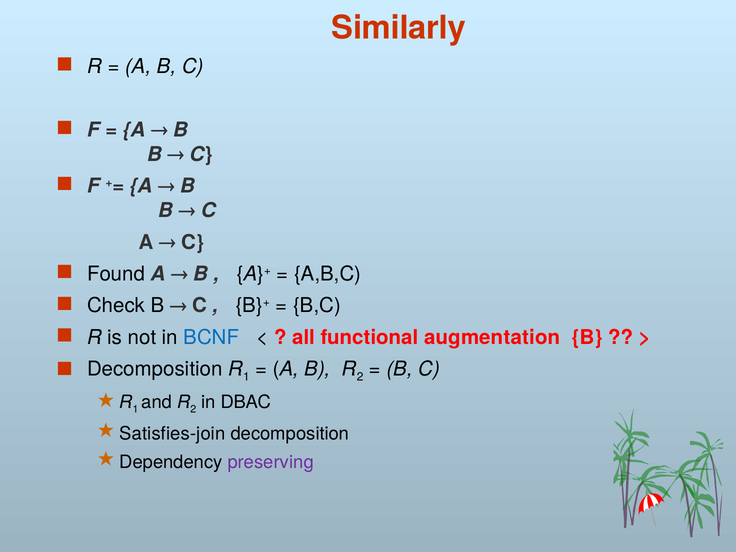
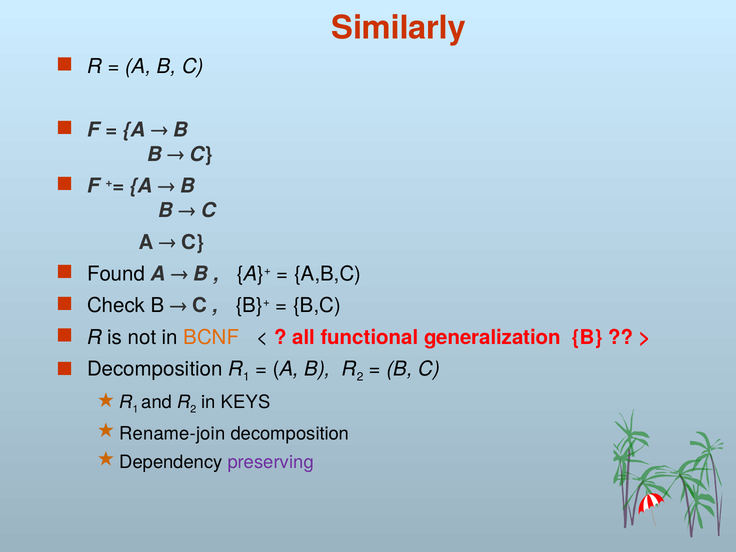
BCNF colour: blue -> orange
augmentation: augmentation -> generalization
DBAC: DBAC -> KEYS
Satisfies-join: Satisfies-join -> Rename-join
